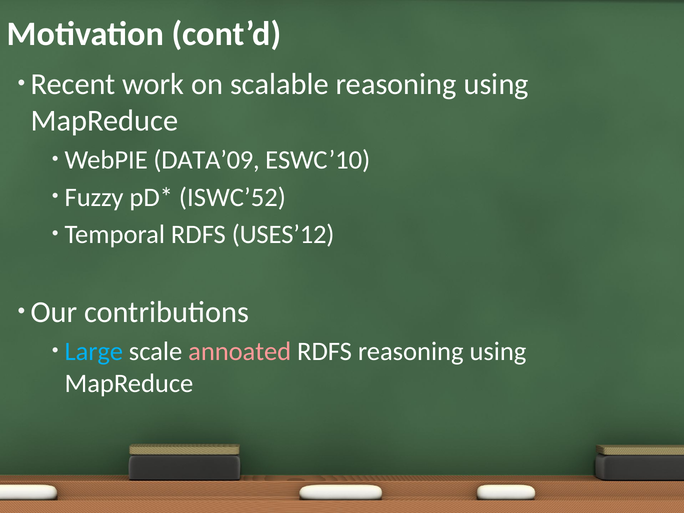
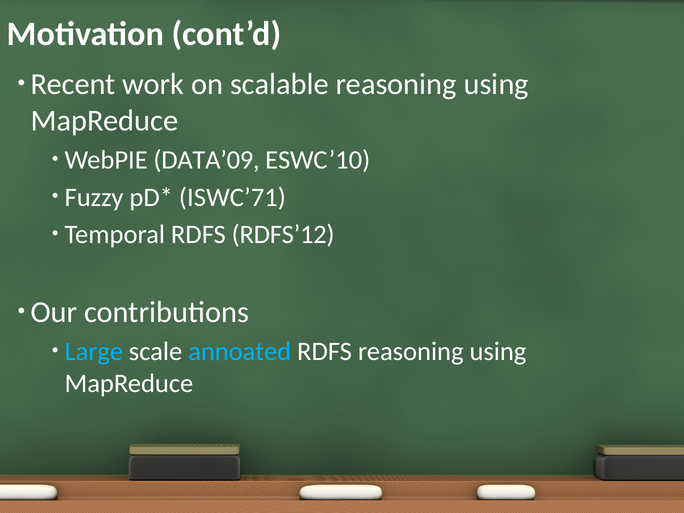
ISWC’52: ISWC’52 -> ISWC’71
USES’12: USES’12 -> RDFS’12
annoated colour: pink -> light blue
